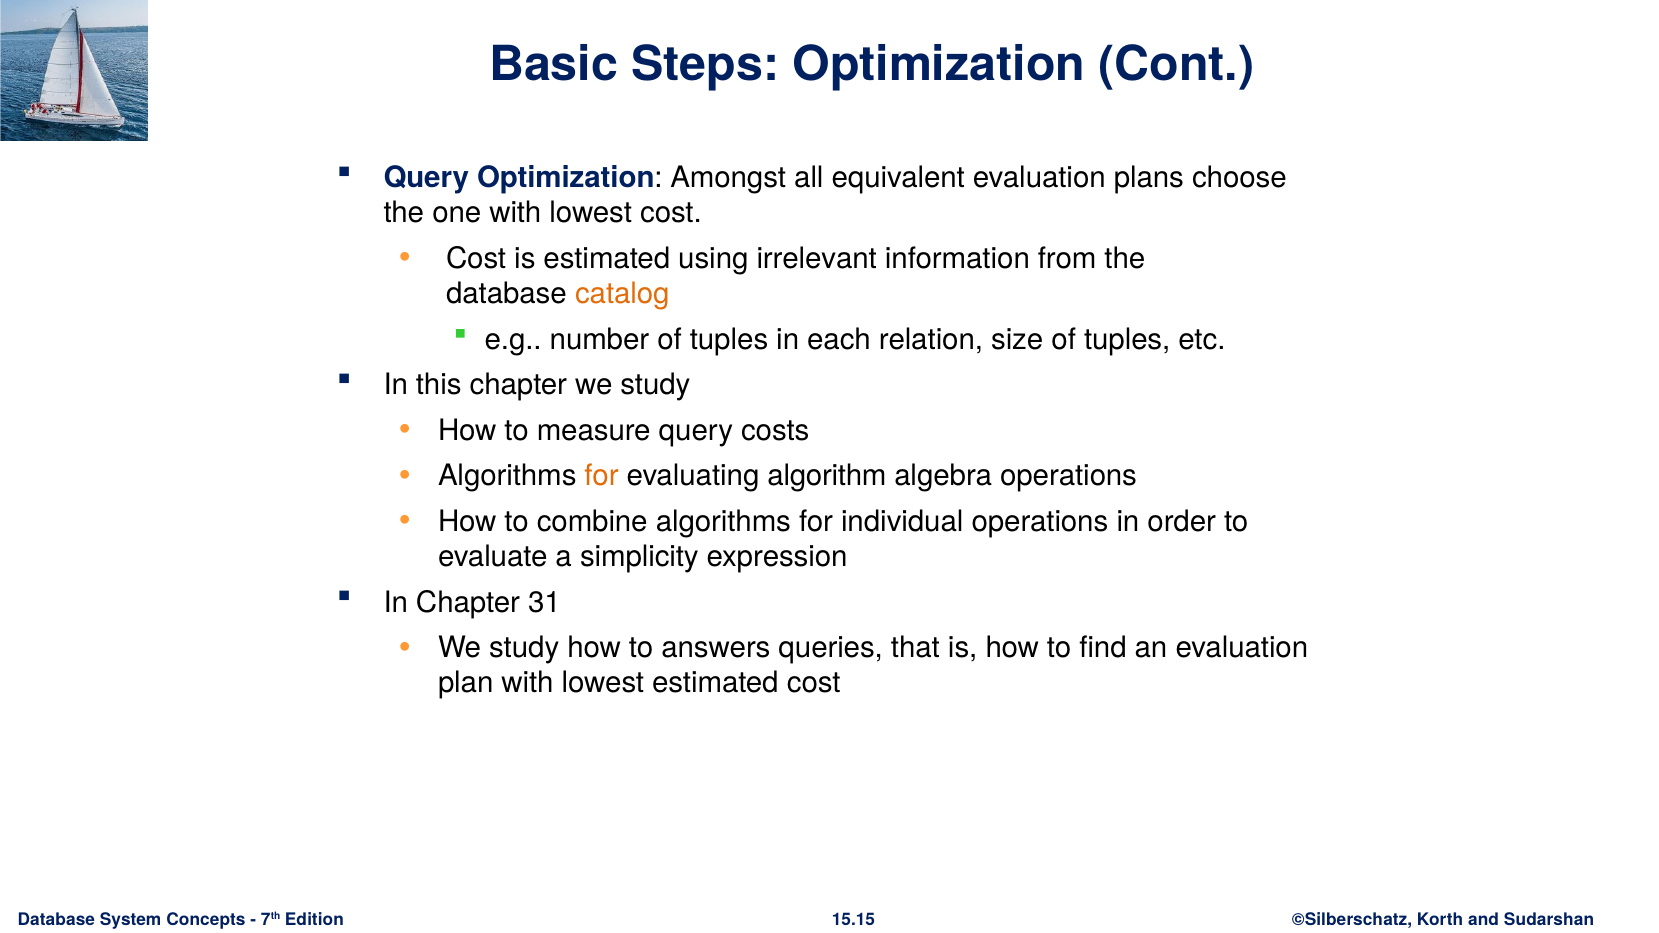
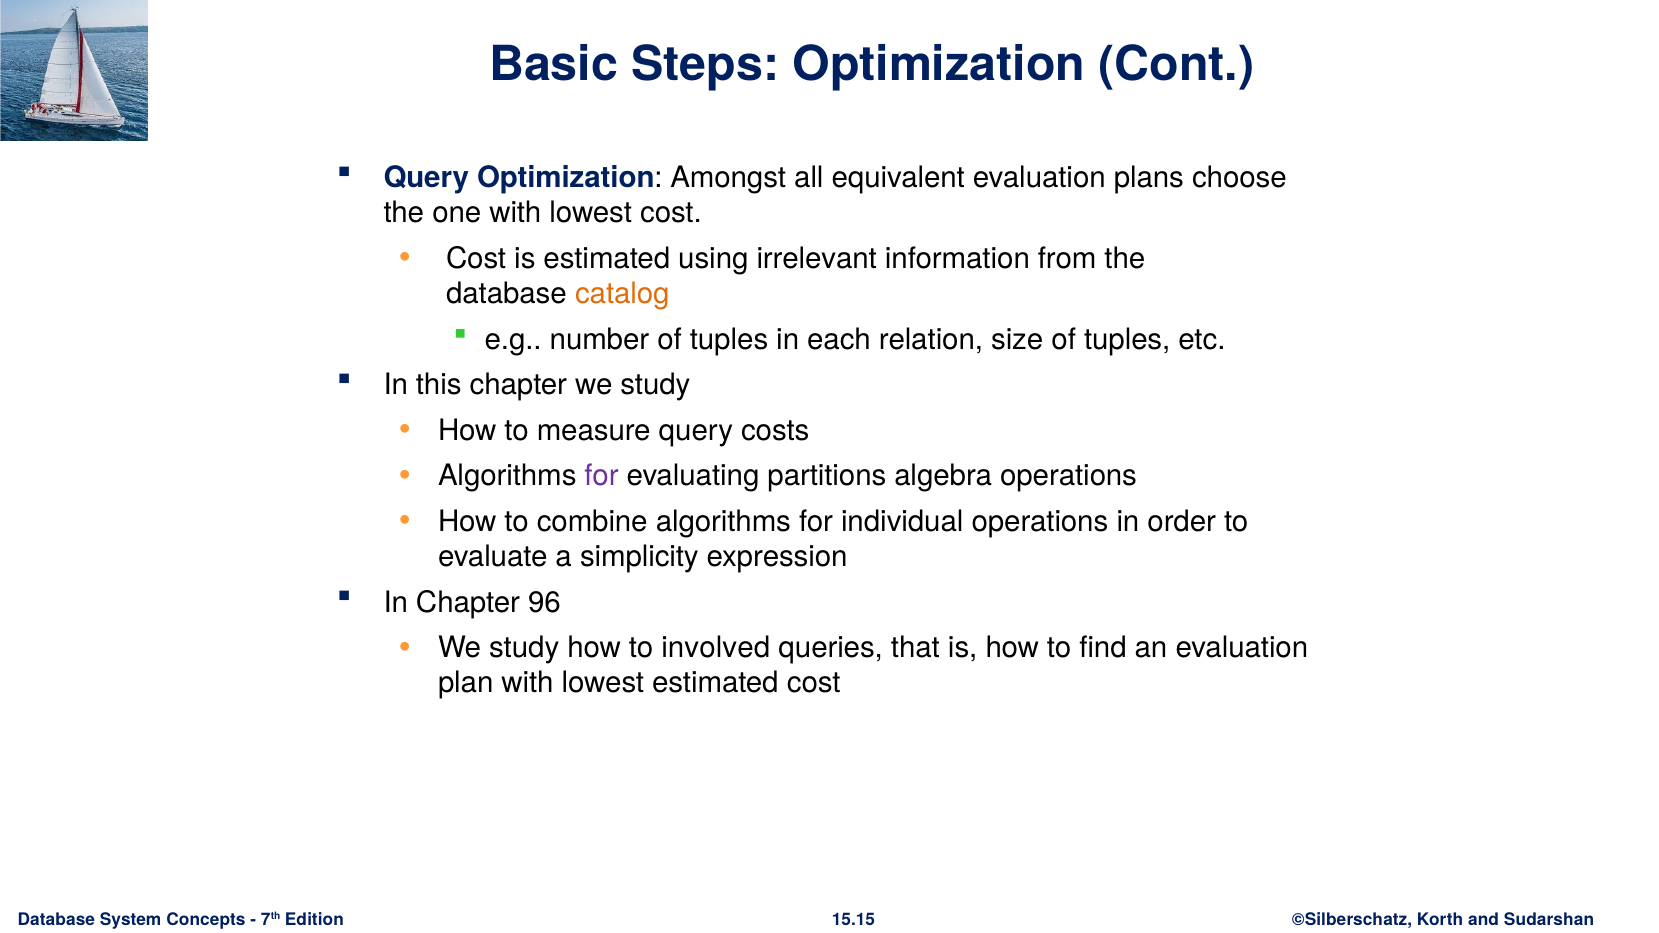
for at (602, 476) colour: orange -> purple
algorithm: algorithm -> partitions
31: 31 -> 96
answers: answers -> involved
